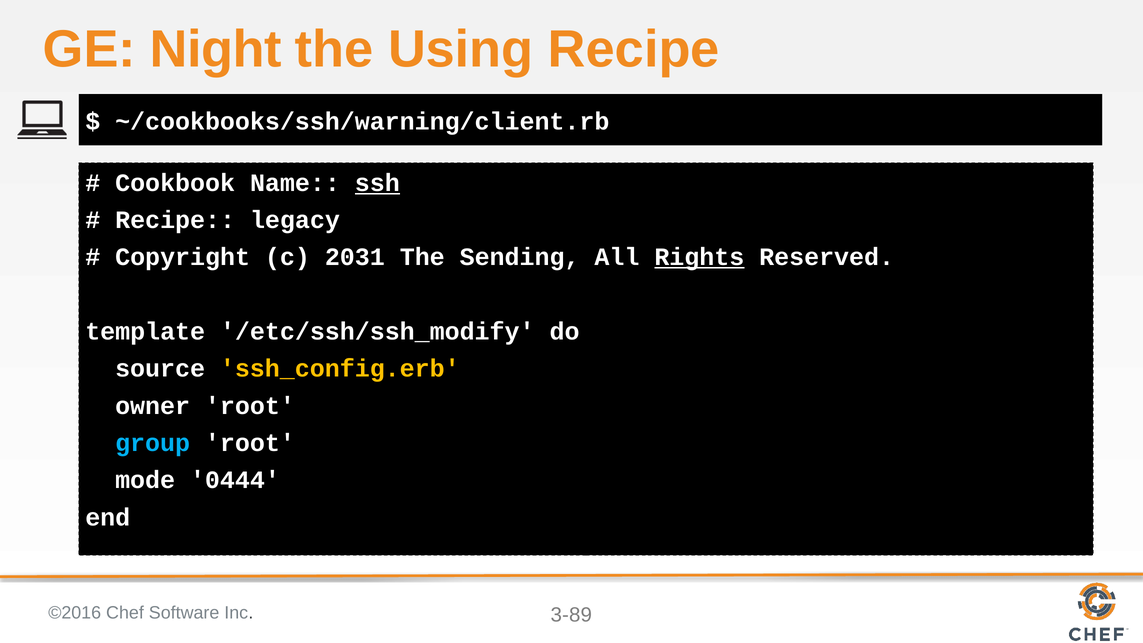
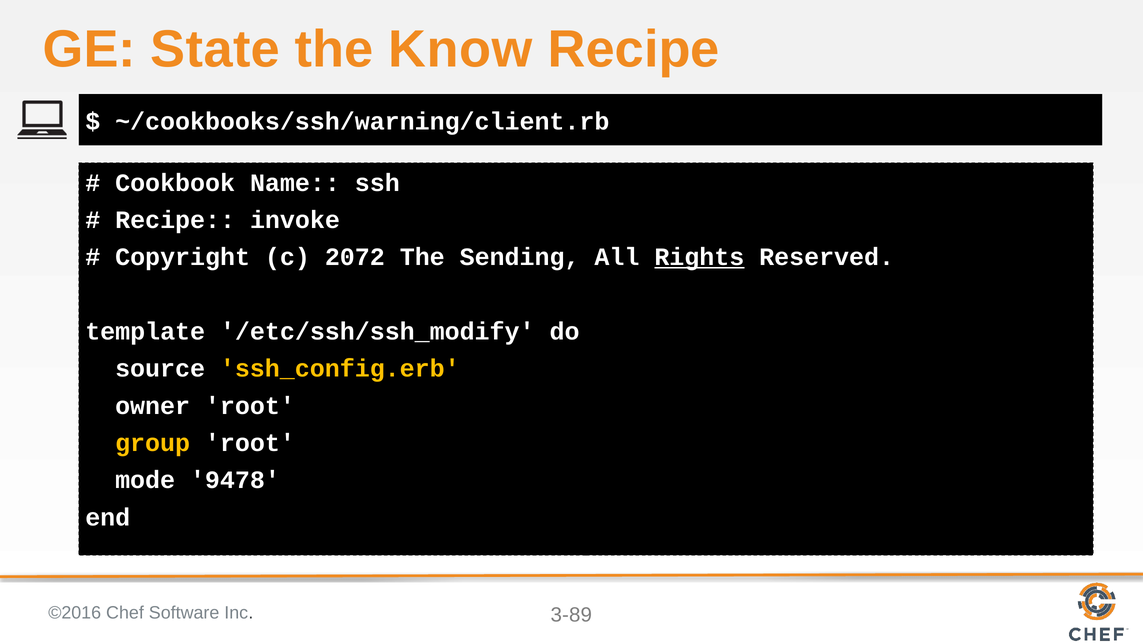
Night: Night -> State
Using: Using -> Know
ssh underline: present -> none
legacy: legacy -> invoke
2031: 2031 -> 2072
group colour: light blue -> yellow
0444: 0444 -> 9478
